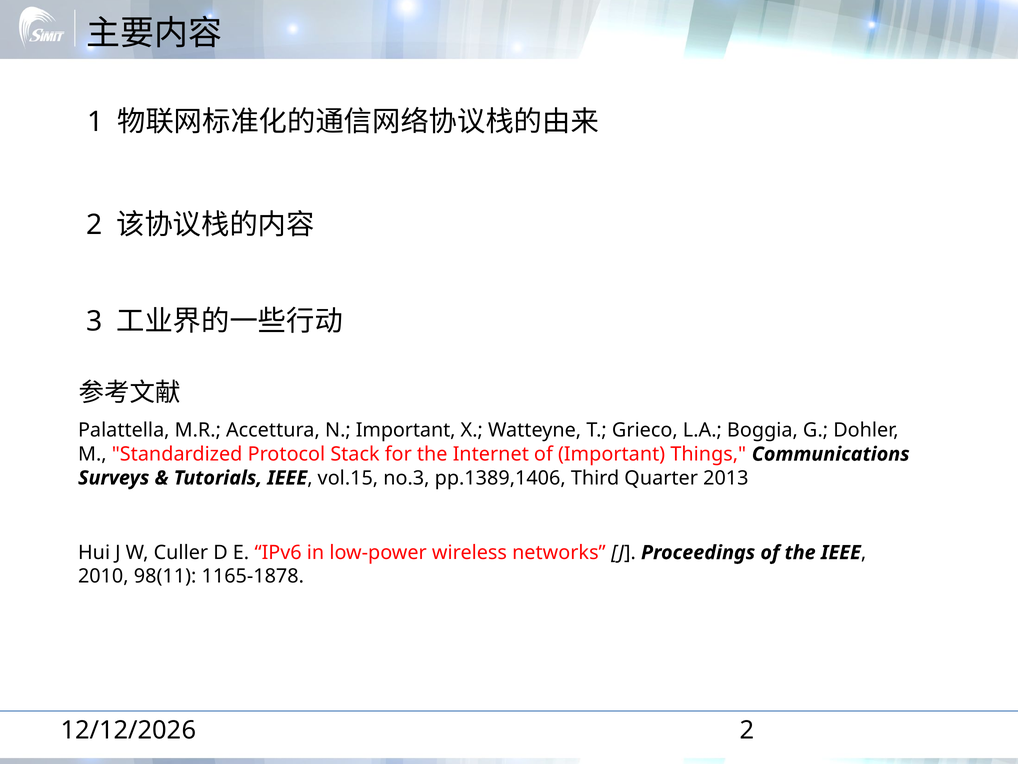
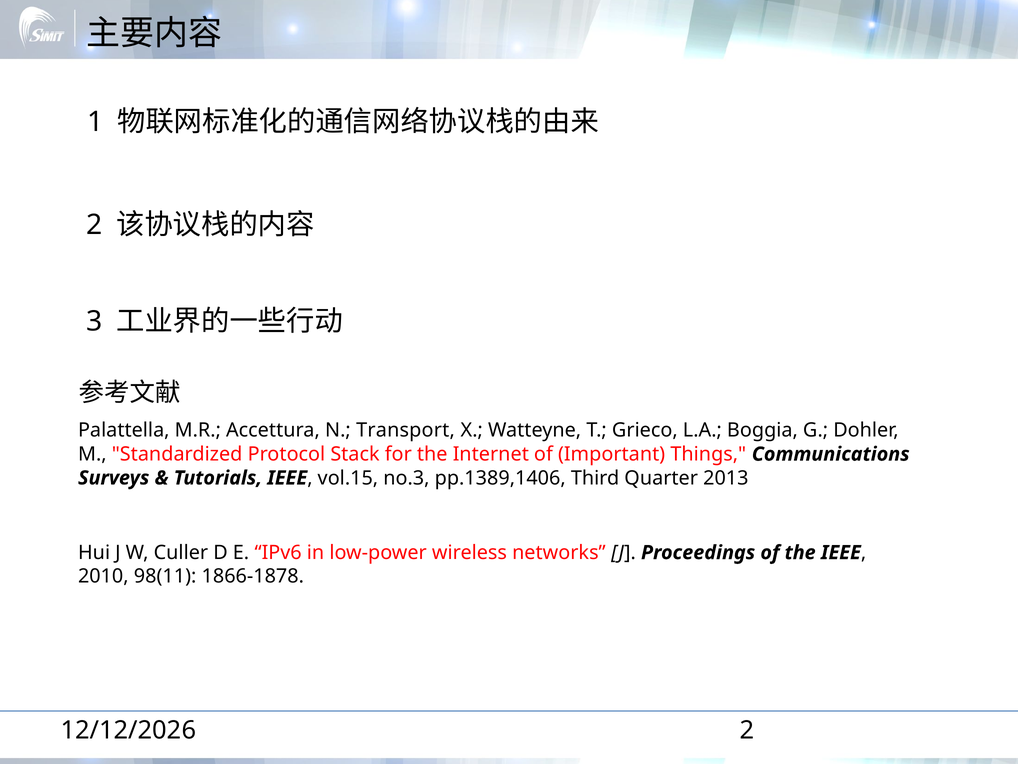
N Important: Important -> Transport
1165-1878: 1165-1878 -> 1866-1878
